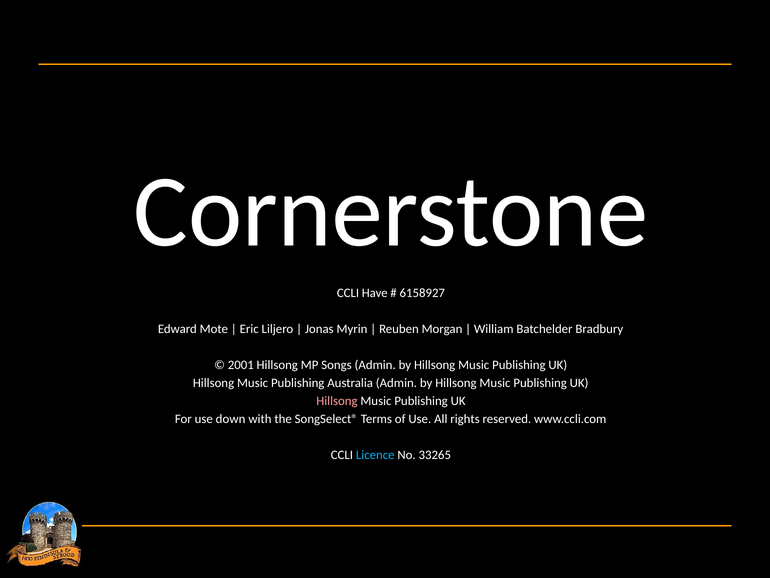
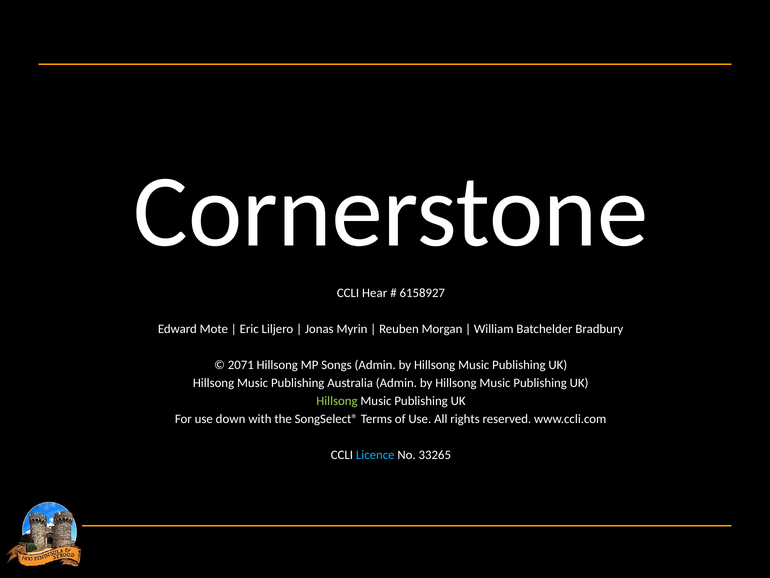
Have: Have -> Hear
2001: 2001 -> 2071
Hillsong at (337, 401) colour: pink -> light green
